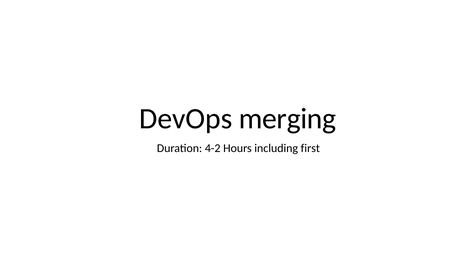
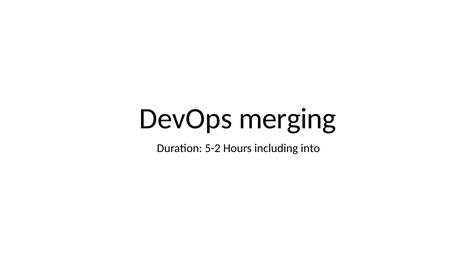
4-2: 4-2 -> 5-2
first: first -> into
